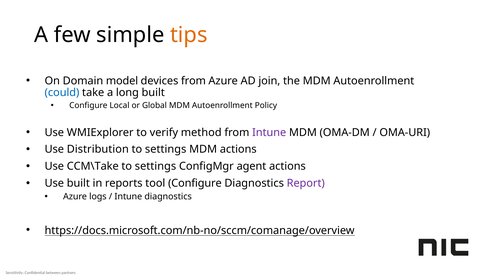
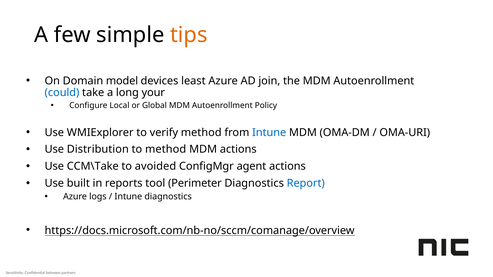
devices from: from -> least
long built: built -> your
Intune at (269, 133) colour: purple -> blue
settings at (166, 150): settings -> method
settings at (155, 166): settings -> avoided
tool Configure: Configure -> Perimeter
Report colour: purple -> blue
